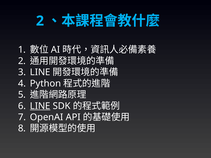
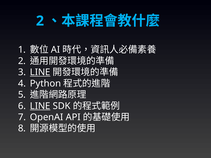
LINE at (40, 72) underline: none -> present
